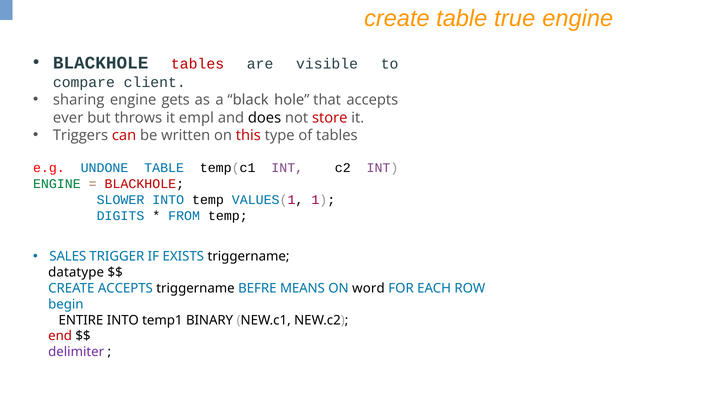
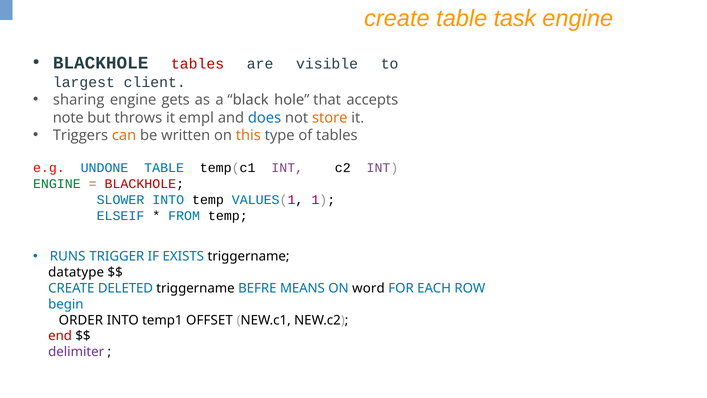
true: true -> task
compare: compare -> largest
ever: ever -> note
does colour: black -> blue
store colour: red -> orange
can colour: red -> orange
this colour: red -> orange
DIGITS: DIGITS -> ELSEIF
SALES: SALES -> RUNS
CREATE ACCEPTS: ACCEPTS -> DELETED
ENTIRE: ENTIRE -> ORDER
BINARY: BINARY -> OFFSET
